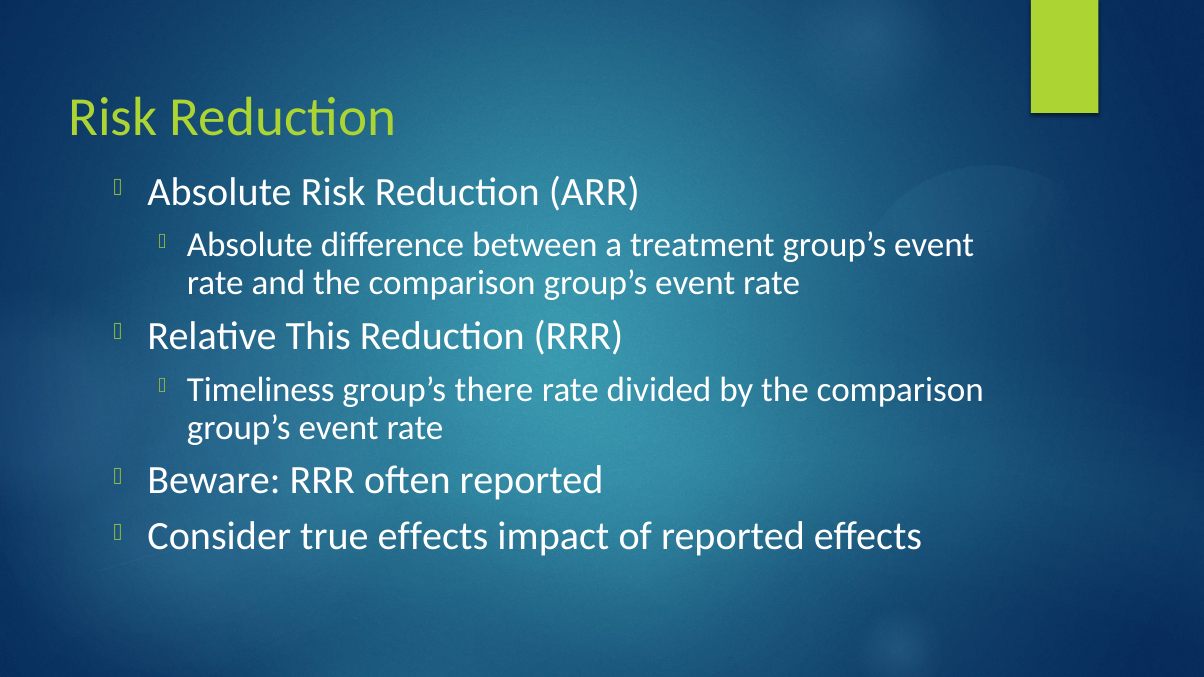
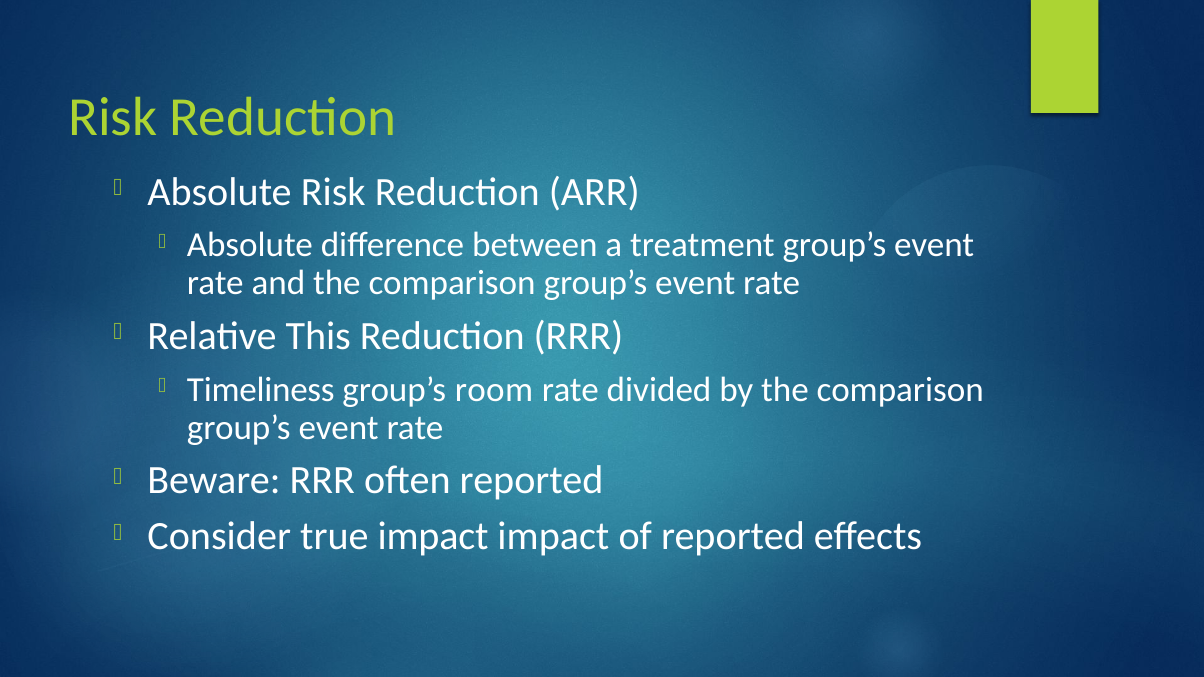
there: there -> room
true effects: effects -> impact
